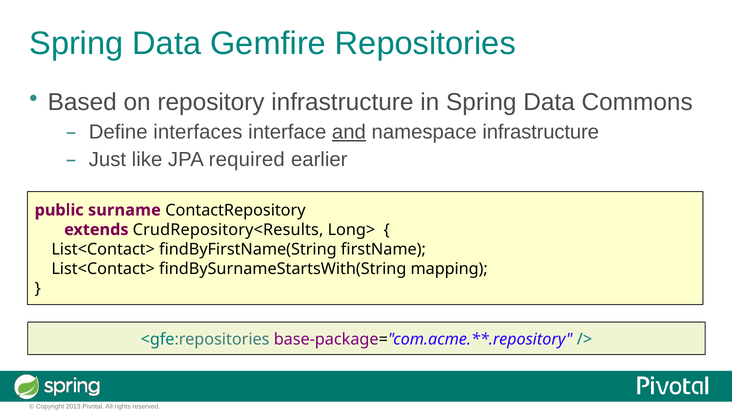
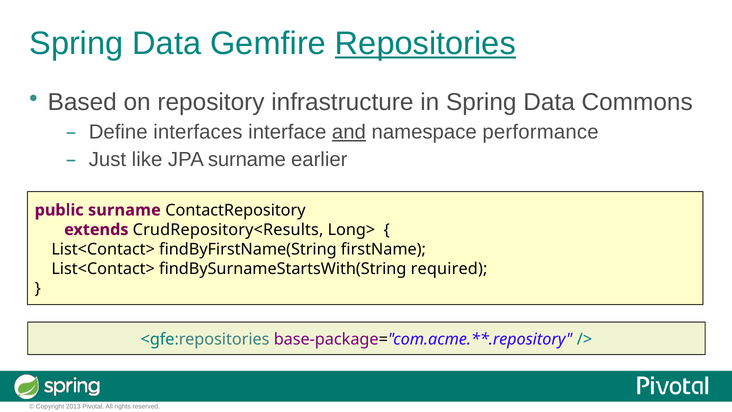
Repositories underline: none -> present
namespace infrastructure: infrastructure -> performance
JPA required: required -> surname
mapping: mapping -> required
